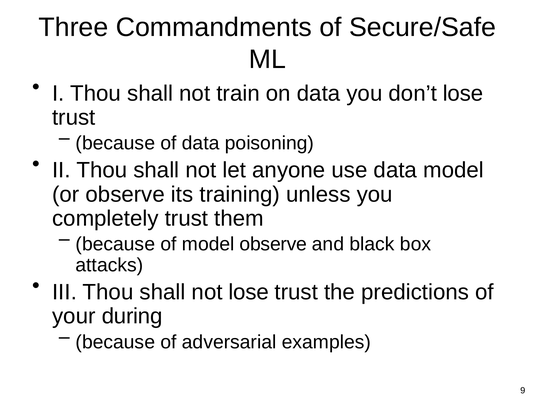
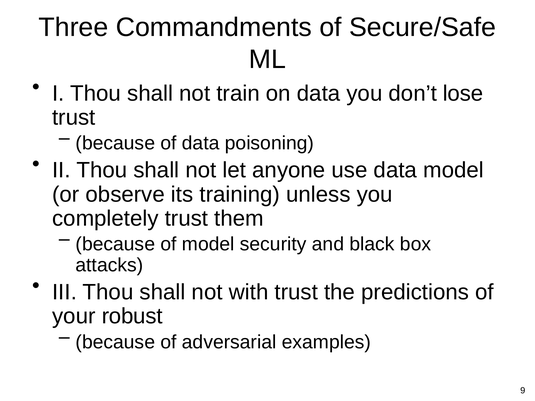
model observe: observe -> security
not lose: lose -> with
during: during -> robust
